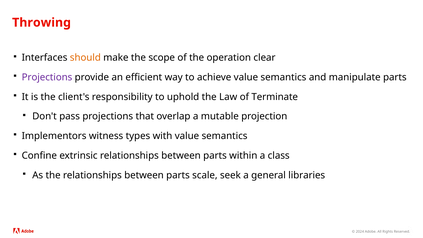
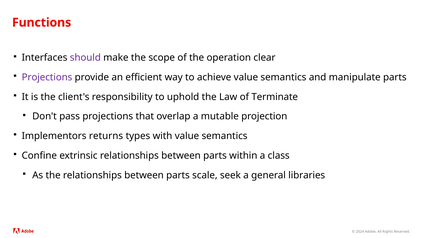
Throwing: Throwing -> Functions
should colour: orange -> purple
witness: witness -> returns
